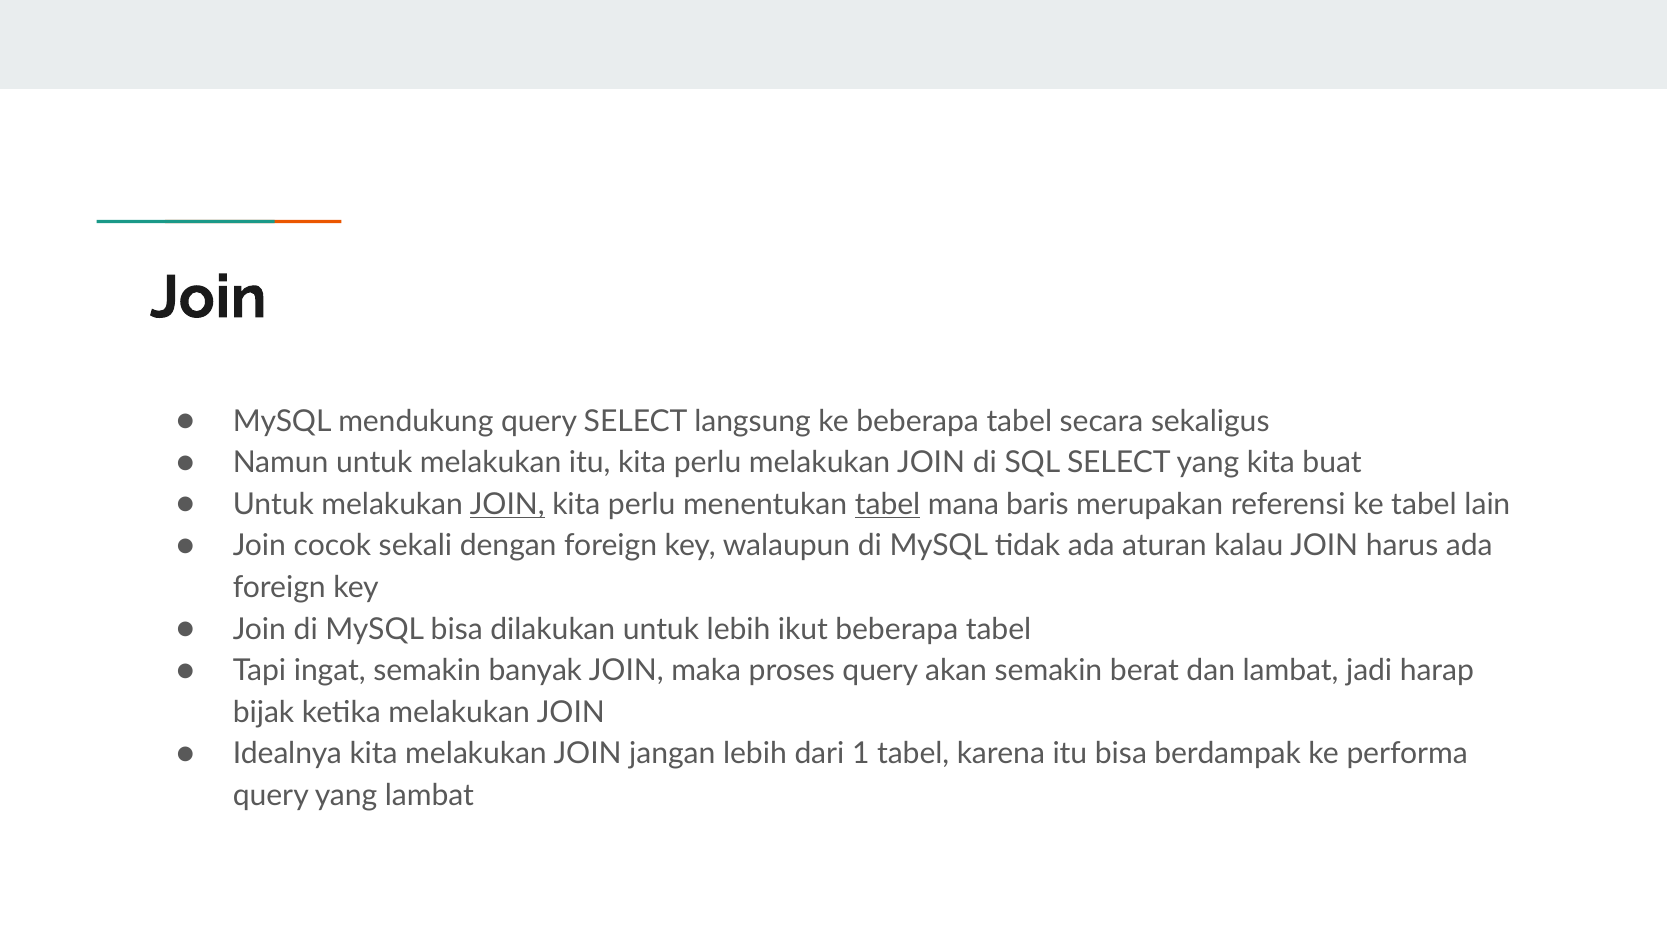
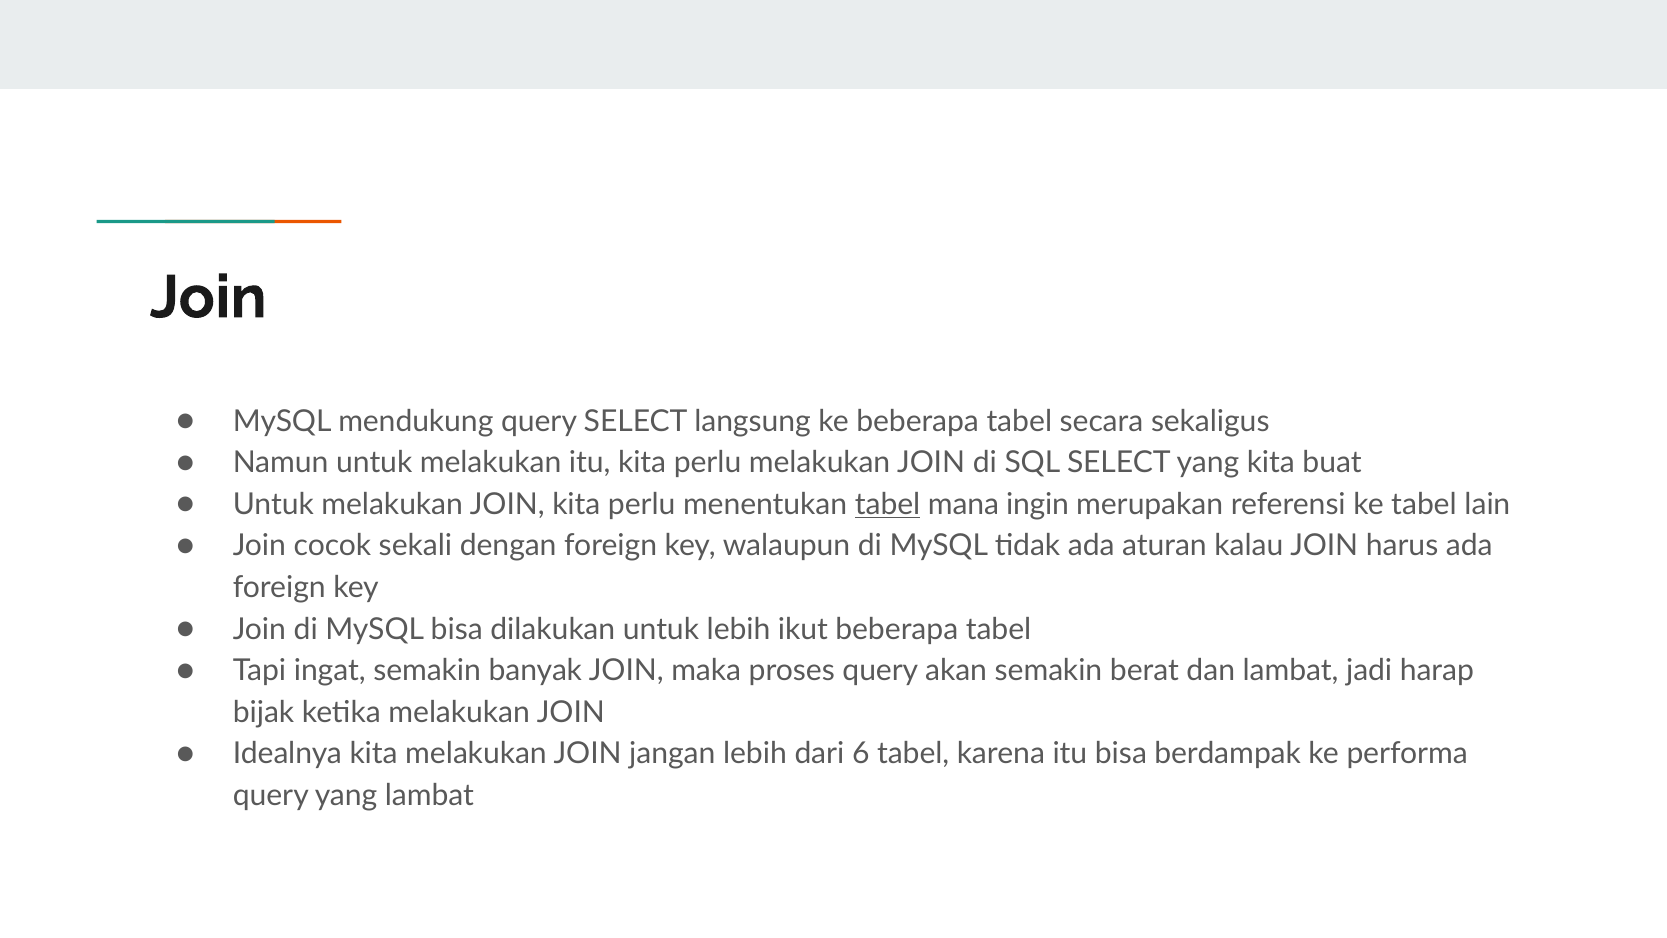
JOIN at (507, 504) underline: present -> none
baris: baris -> ingin
1: 1 -> 6
